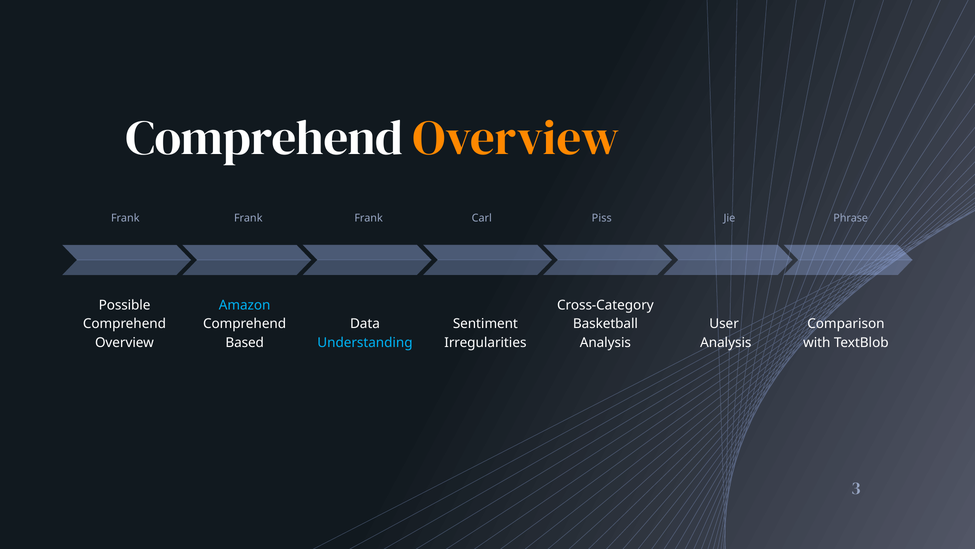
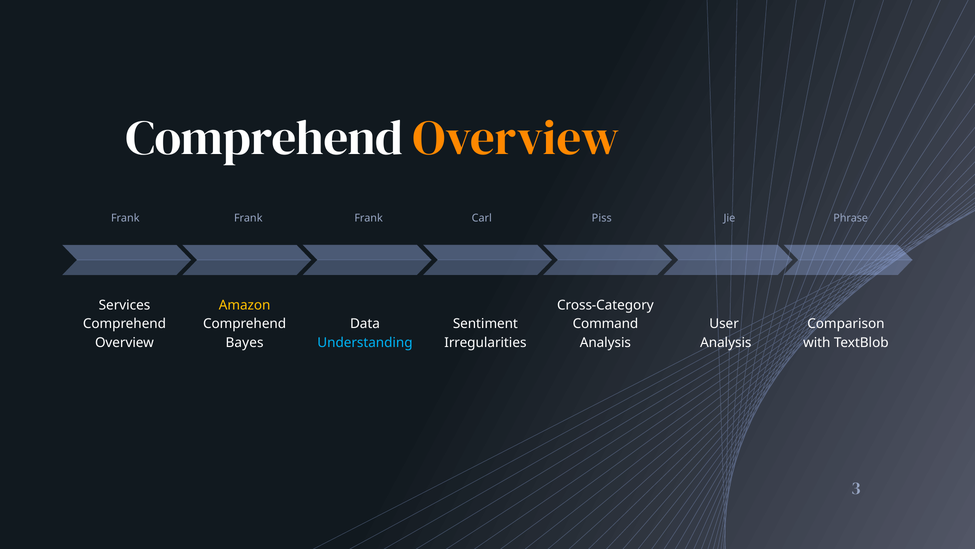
Possible: Possible -> Services
Amazon colour: light blue -> yellow
Basketball: Basketball -> Command
Based: Based -> Bayes
